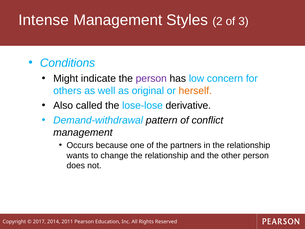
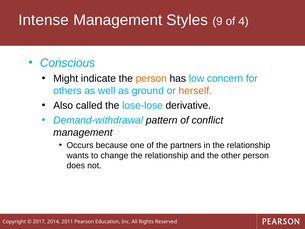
2: 2 -> 9
3: 3 -> 4
Conditions: Conditions -> Conscious
person at (151, 79) colour: purple -> orange
original: original -> ground
